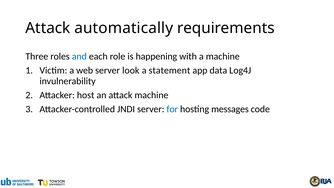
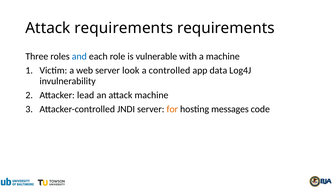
Attack automatically: automatically -> requirements
happening: happening -> vulnerable
statement: statement -> controlled
host: host -> lead
for colour: blue -> orange
